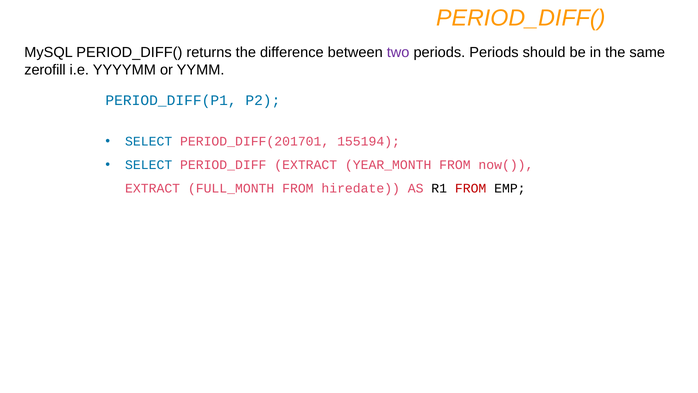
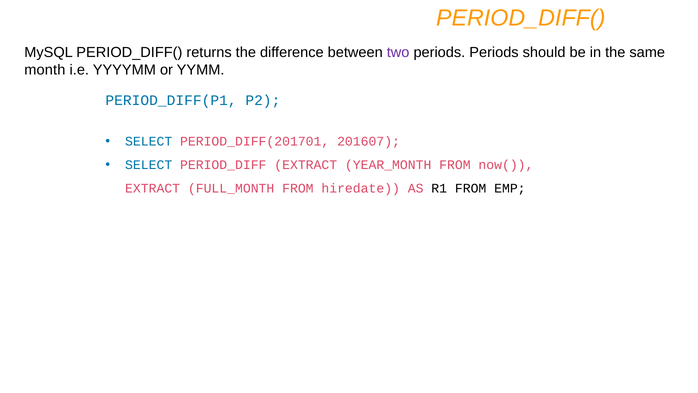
zerofill: zerofill -> month
155194: 155194 -> 201607
FROM at (471, 188) colour: red -> black
